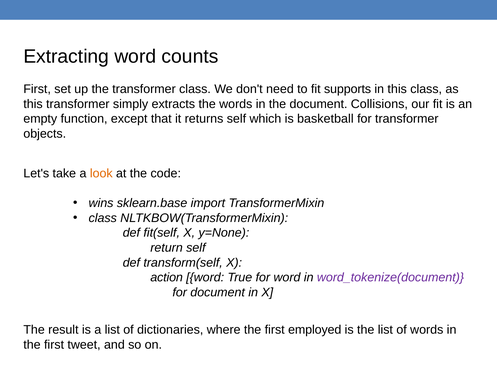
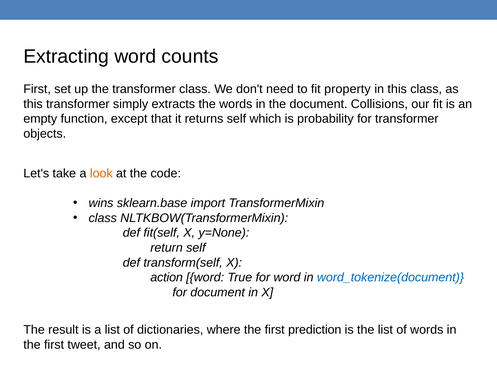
supports: supports -> property
basketball: basketball -> probability
word_tokenize(document colour: purple -> blue
employed: employed -> prediction
